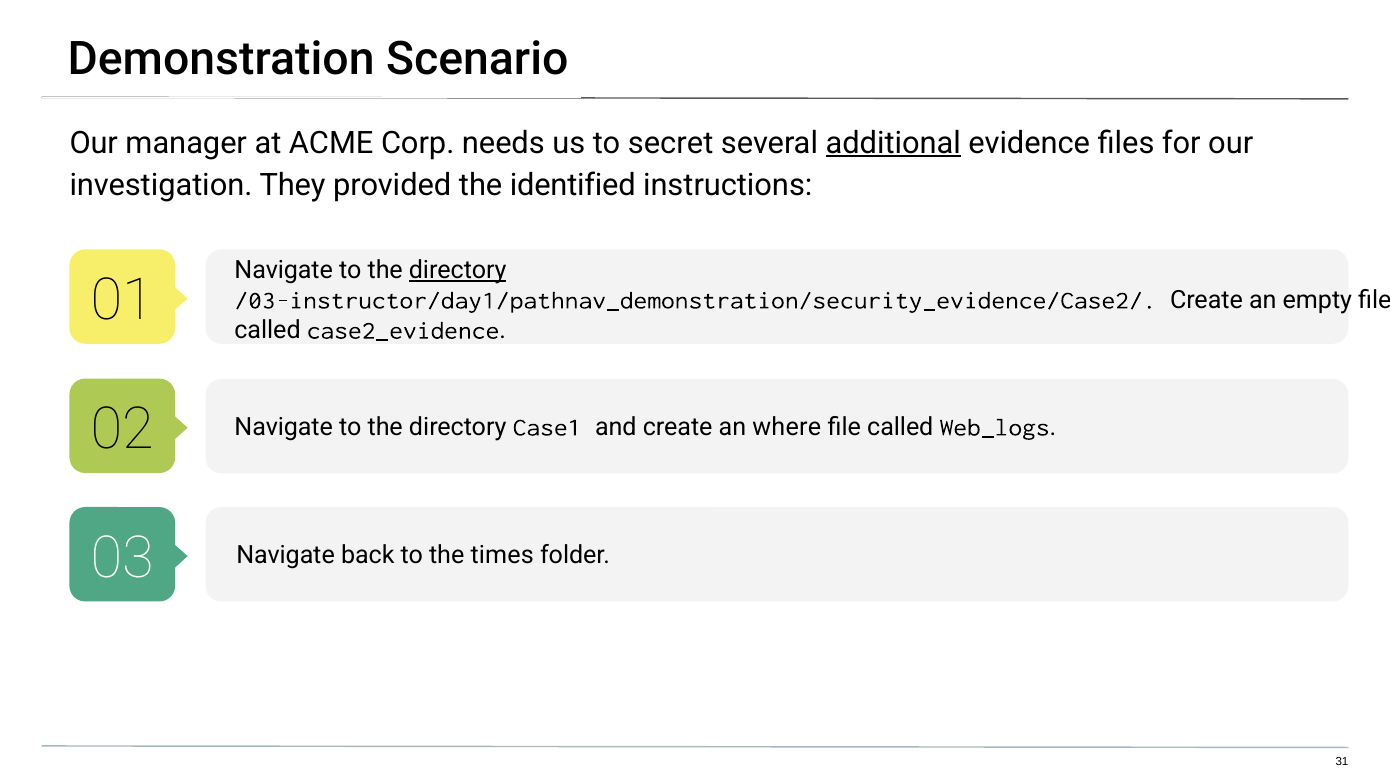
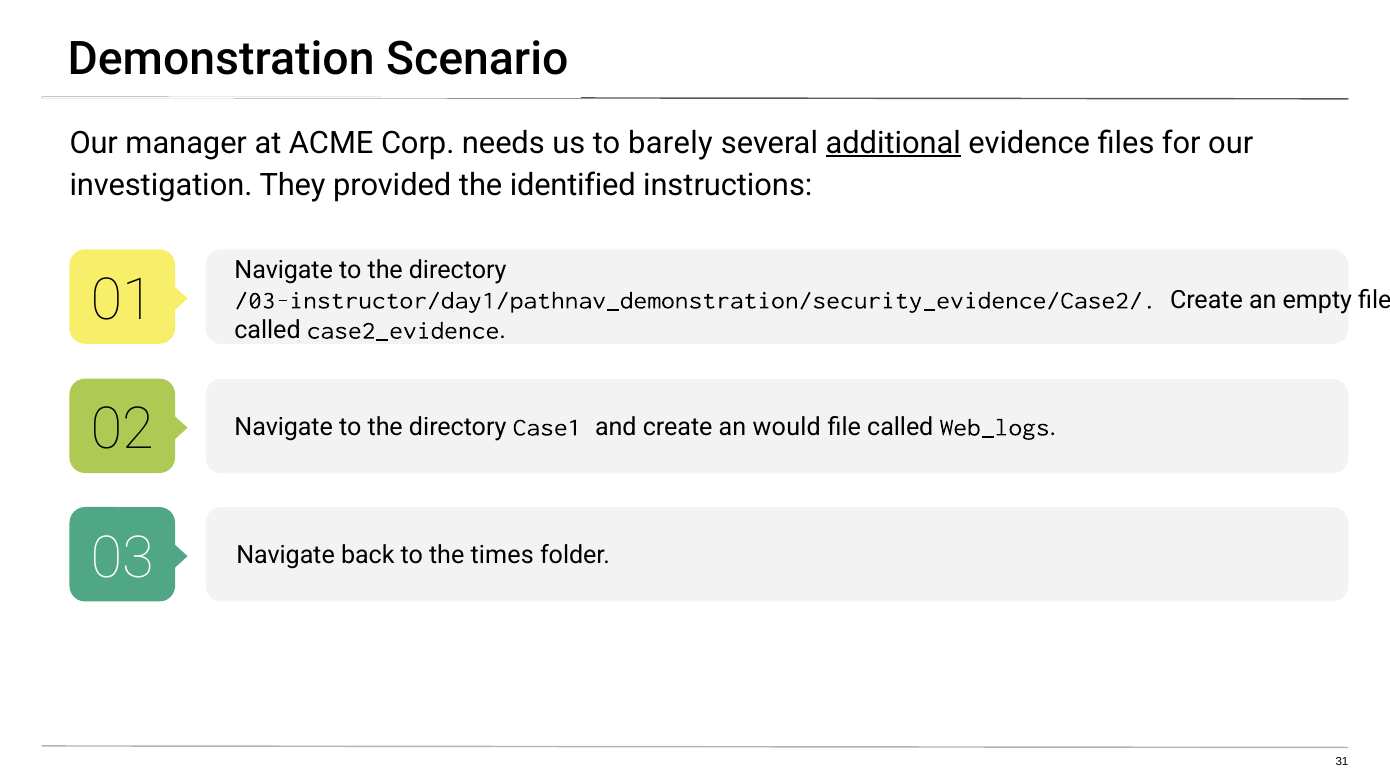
secret: secret -> barely
directory at (458, 270) underline: present -> none
where: where -> would
